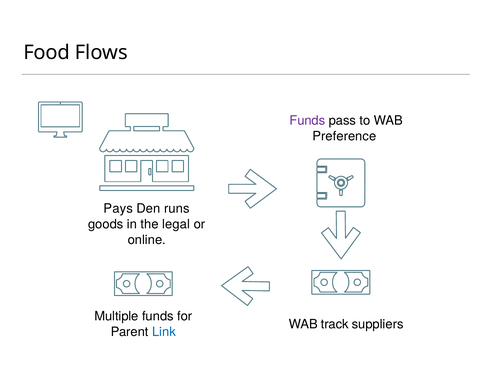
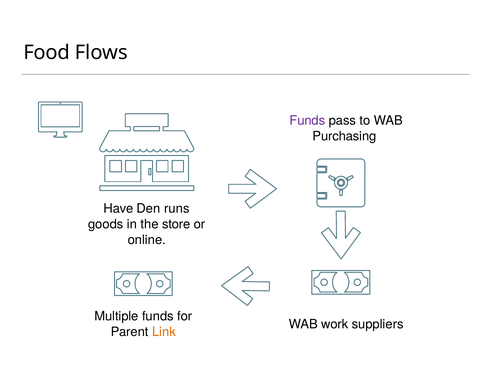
Preference: Preference -> Purchasing
Pays: Pays -> Have
legal: legal -> store
track: track -> work
Link colour: blue -> orange
